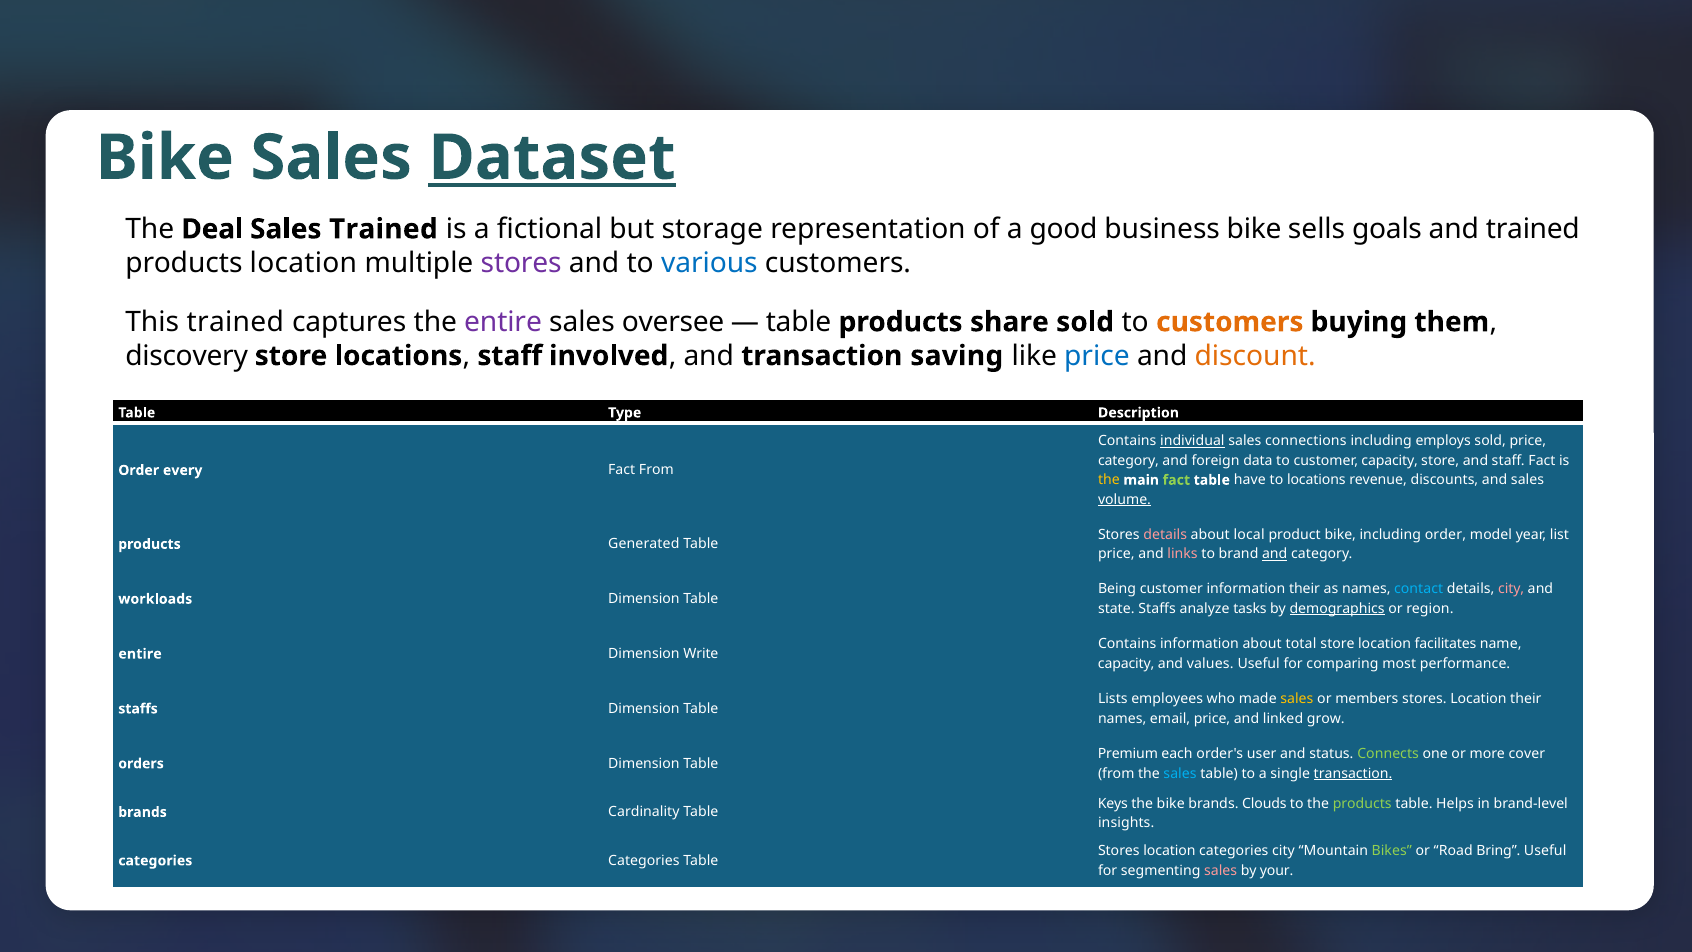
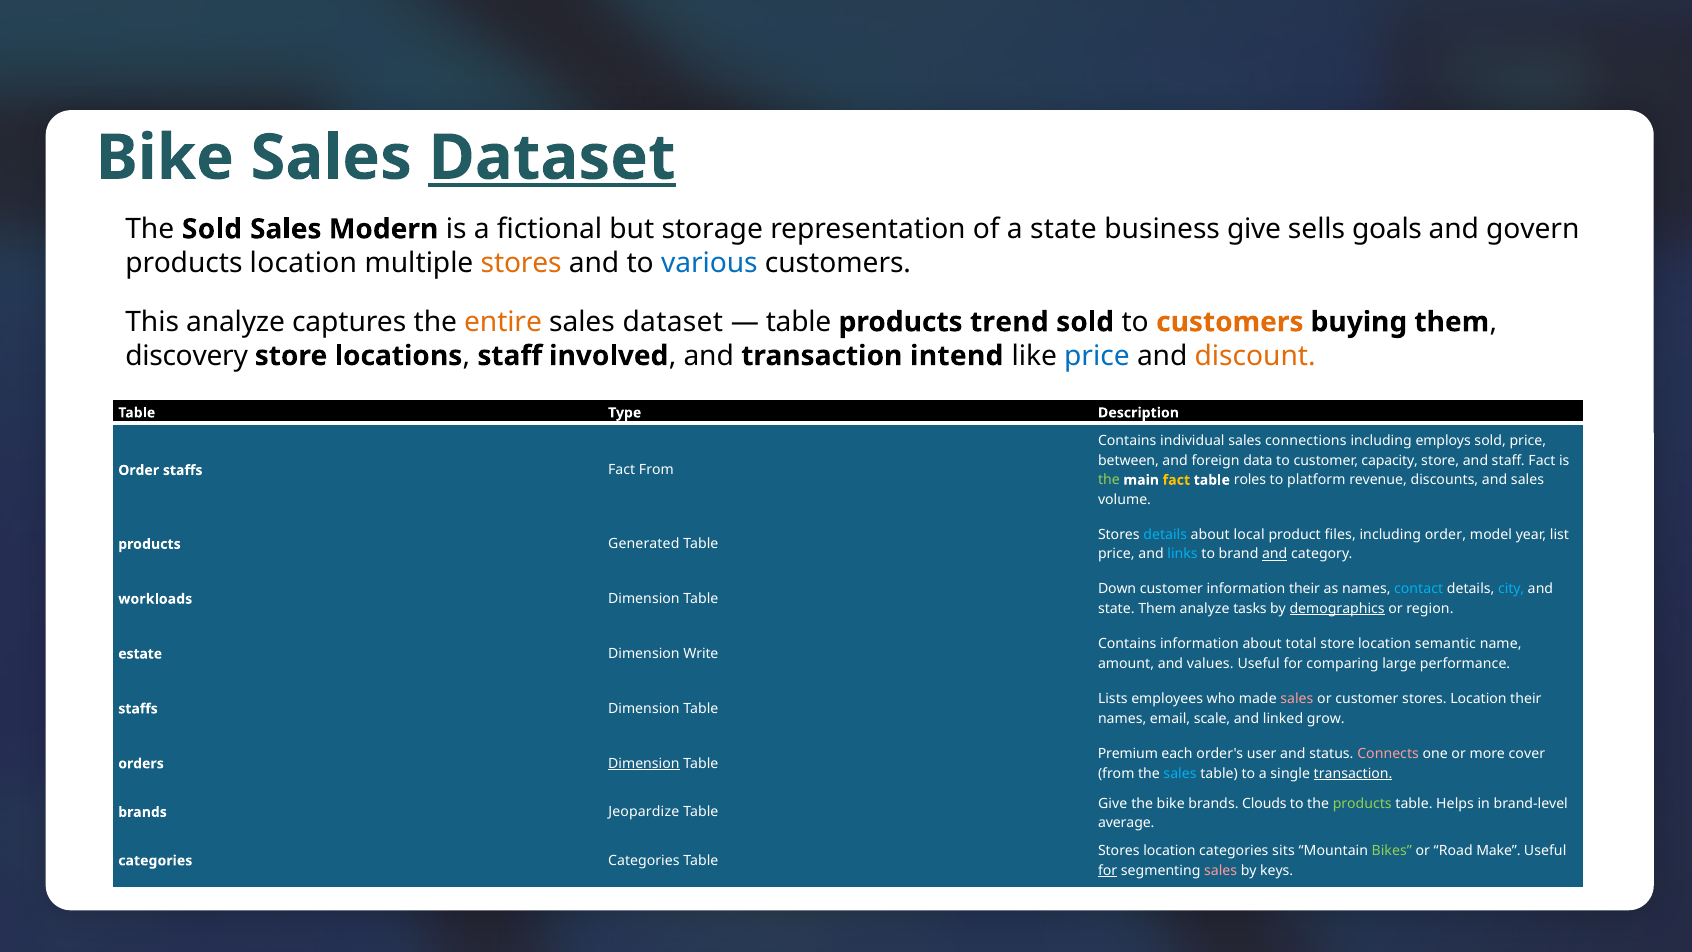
The Deal: Deal -> Sold
Sales Trained: Trained -> Modern
a good: good -> state
business bike: bike -> give
and trained: trained -> govern
stores at (521, 263) colour: purple -> orange
This trained: trained -> analyze
entire at (503, 322) colour: purple -> orange
oversee at (673, 322): oversee -> dataset
share: share -> trend
saving: saving -> intend
individual underline: present -> none
category at (1128, 460): category -> between
Order every: every -> staffs
the at (1109, 480) colour: yellow -> light green
fact at (1176, 480) colour: light green -> yellow
have: have -> roles
to locations: locations -> platform
volume underline: present -> none
details at (1165, 534) colour: pink -> light blue
product bike: bike -> files
links colour: pink -> light blue
Being: Being -> Down
city at (1511, 589) colour: pink -> light blue
state Staffs: Staffs -> Them
facilitates: facilitates -> semantic
entire at (140, 654): entire -> estate
capacity at (1126, 663): capacity -> amount
most: most -> large
sales at (1297, 699) colour: yellow -> pink
or members: members -> customer
email price: price -> scale
Connects colour: light green -> pink
Dimension at (644, 763) underline: none -> present
Keys at (1113, 803): Keys -> Give
Cardinality: Cardinality -> Jeopardize
insights: insights -> average
categories city: city -> sits
Bring: Bring -> Make
for at (1108, 870) underline: none -> present
your: your -> keys
